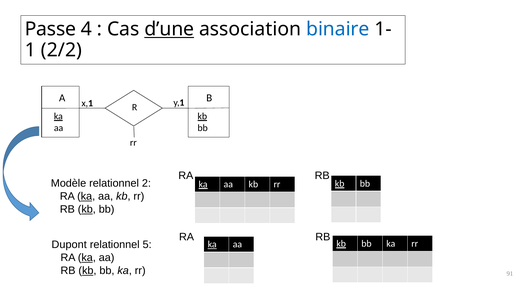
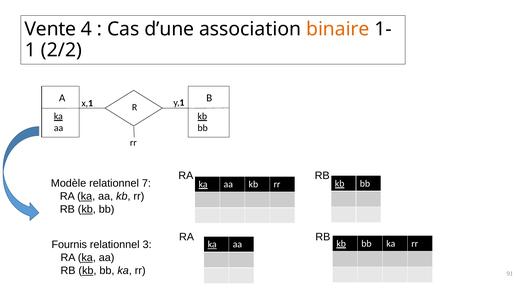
Passe: Passe -> Vente
d’une underline: present -> none
binaire colour: blue -> orange
2: 2 -> 7
Dupont: Dupont -> Fournis
5: 5 -> 3
